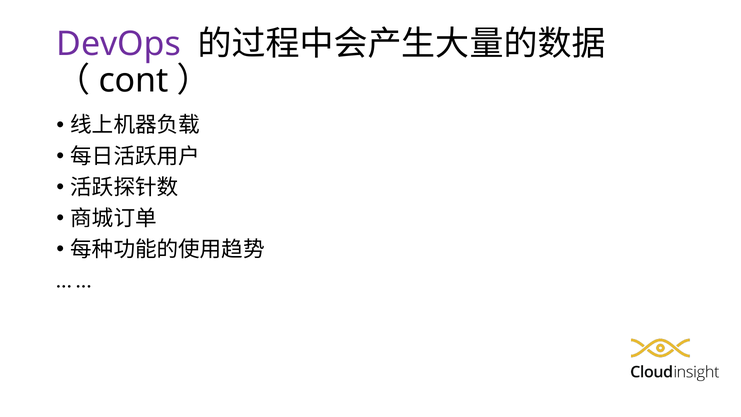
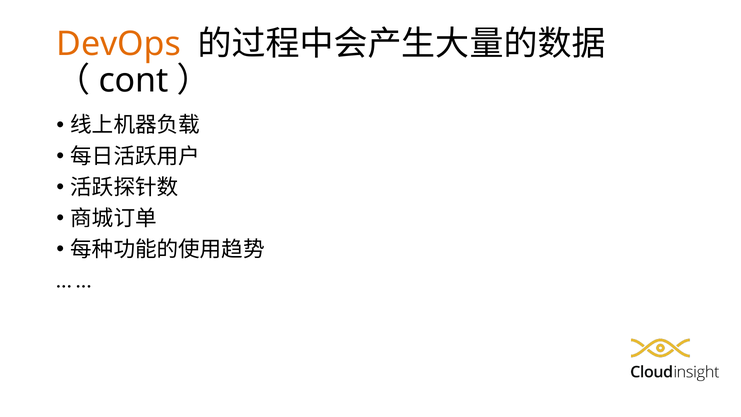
DevOps colour: purple -> orange
